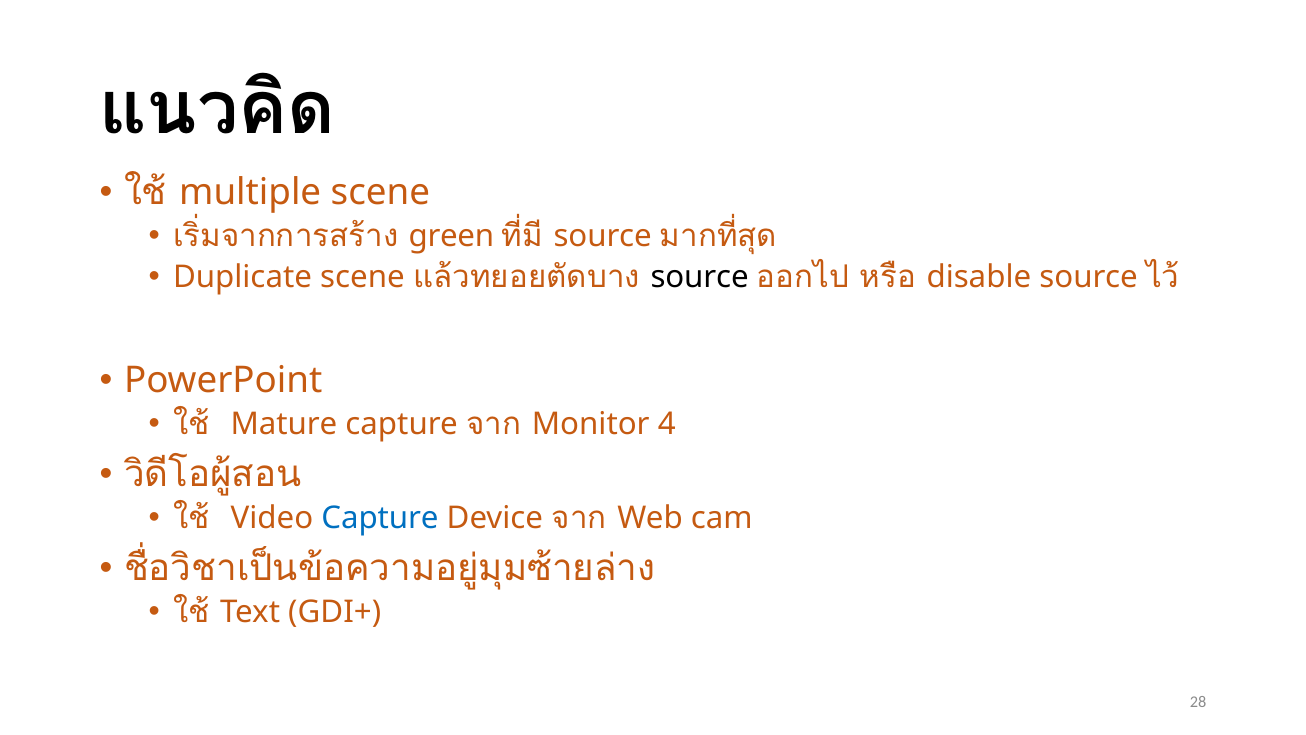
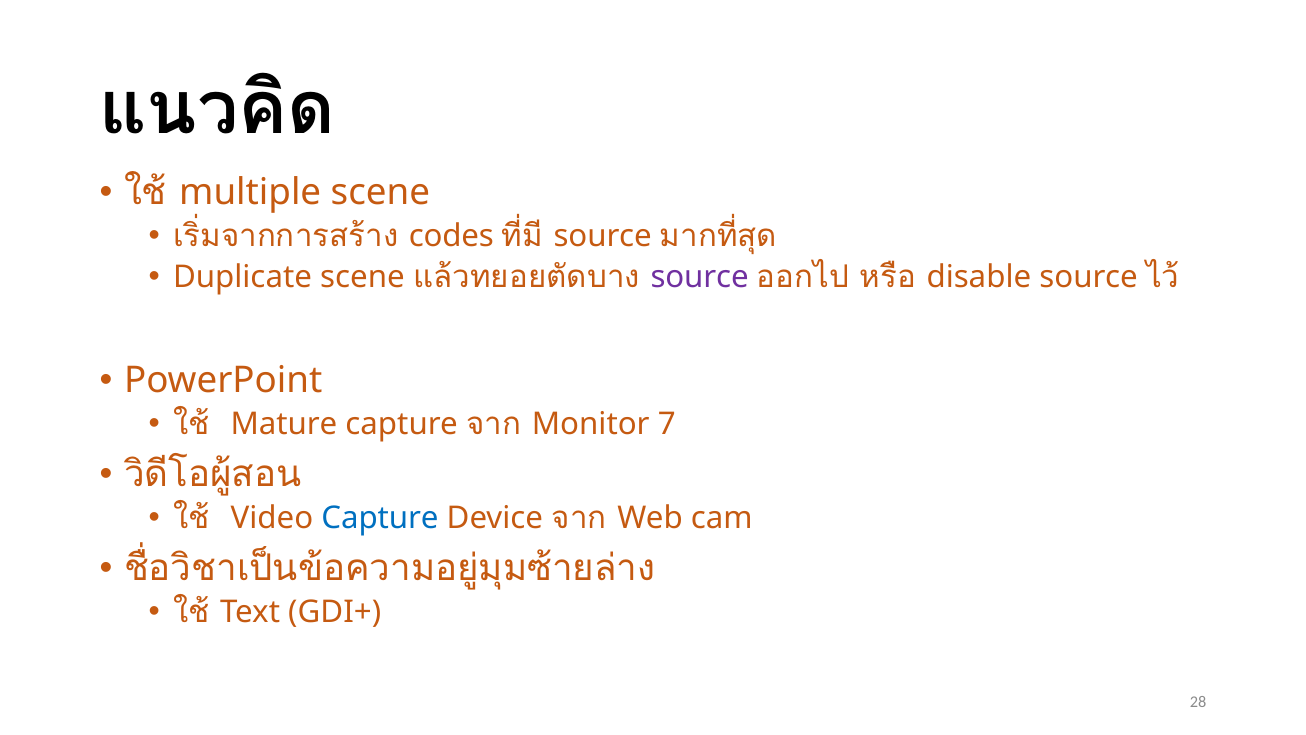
green: green -> codes
source at (700, 277) colour: black -> purple
4: 4 -> 7
